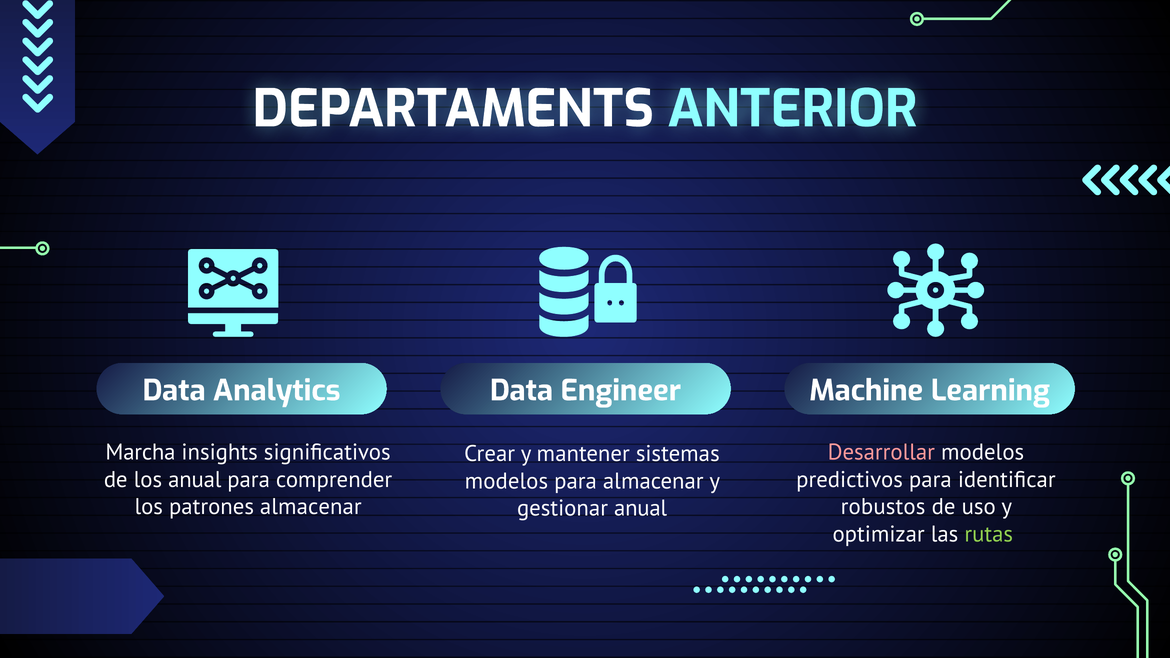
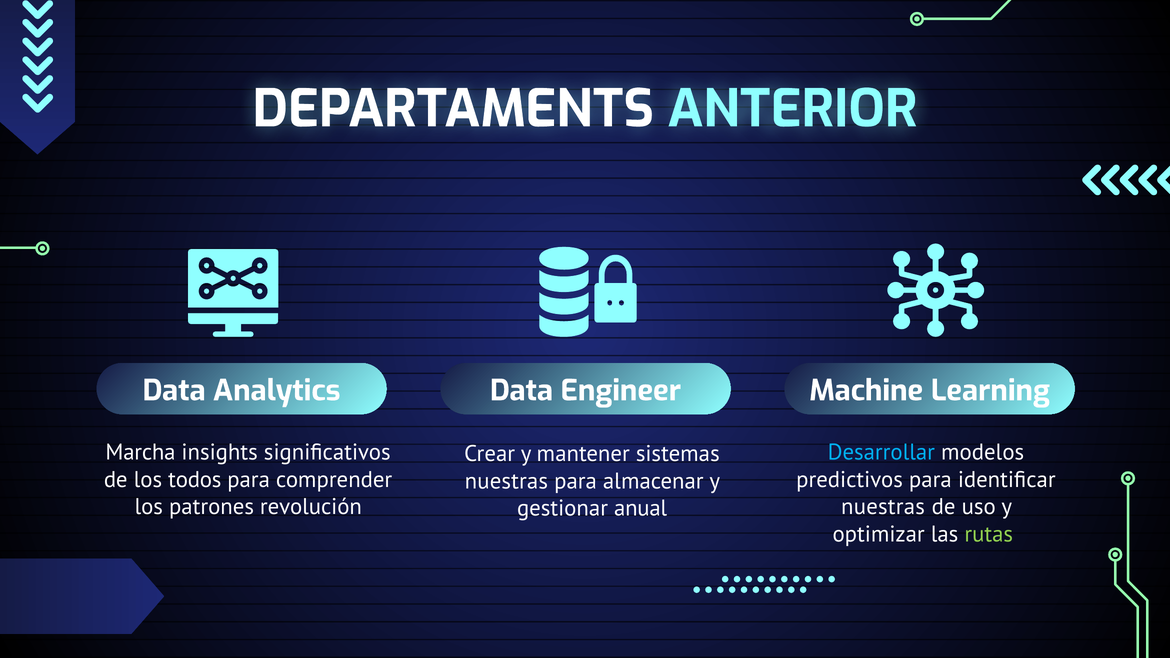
Desarrollar colour: pink -> light blue
los anual: anual -> todos
modelos at (506, 481): modelos -> nuestras
patrones almacenar: almacenar -> revolución
robustos at (883, 507): robustos -> nuestras
